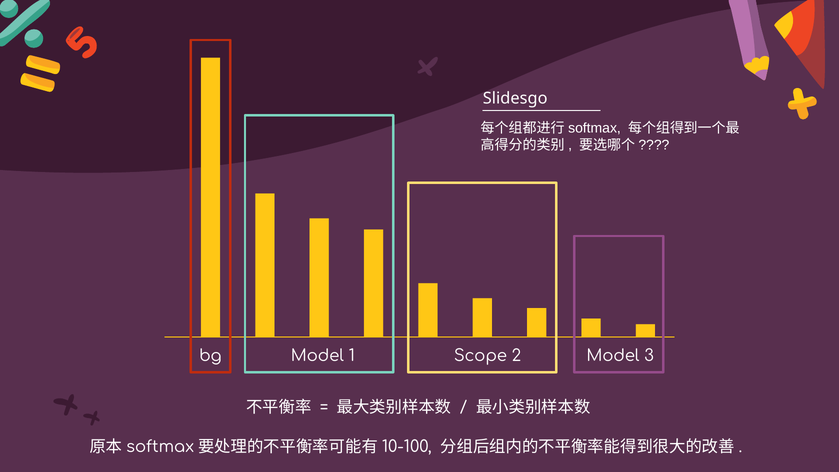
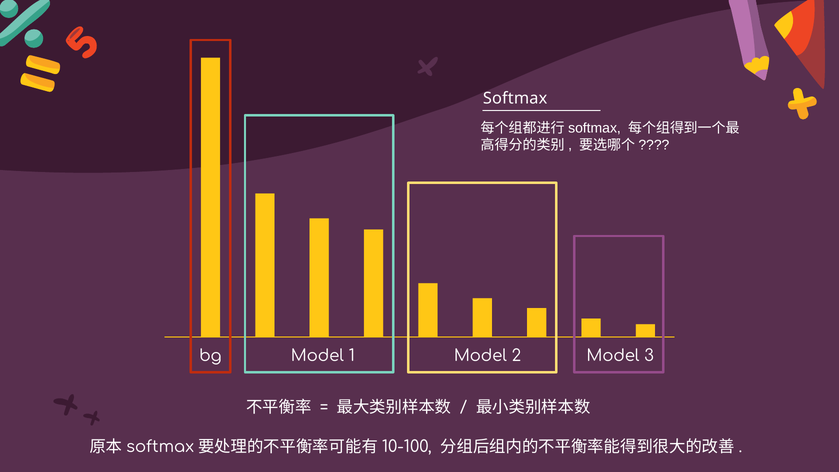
Slidesgo: Slidesgo -> Softmax
1 Scope: Scope -> Model
